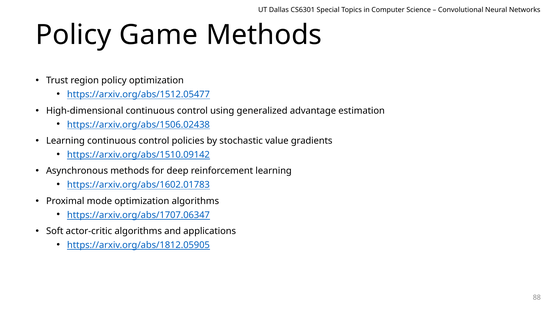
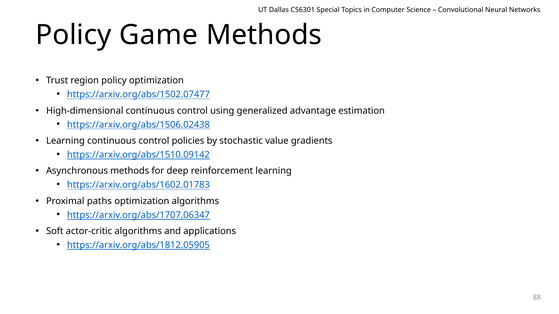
https://arxiv.org/abs/1512.05477: https://arxiv.org/abs/1512.05477 -> https://arxiv.org/abs/1502.07477
mode: mode -> paths
